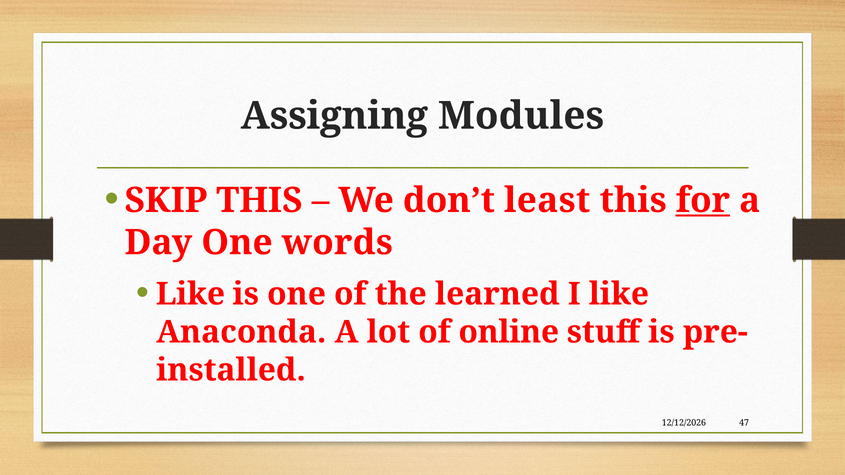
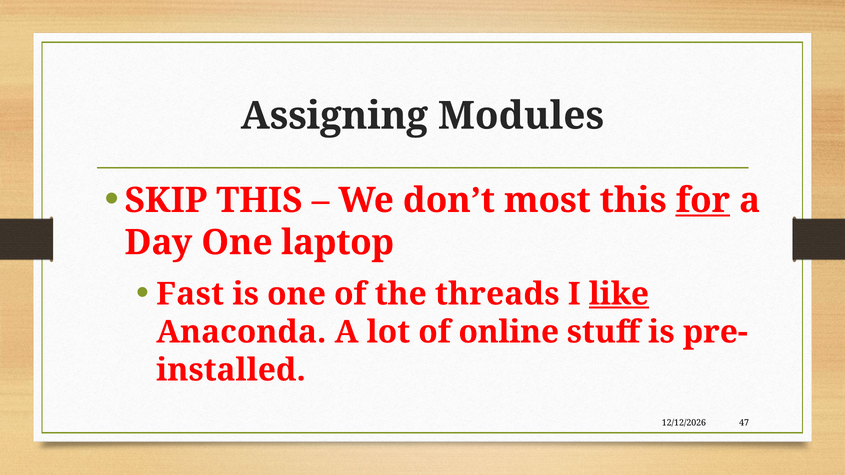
least: least -> most
words: words -> laptop
Like at (190, 294): Like -> Fast
learned: learned -> threads
like at (619, 294) underline: none -> present
